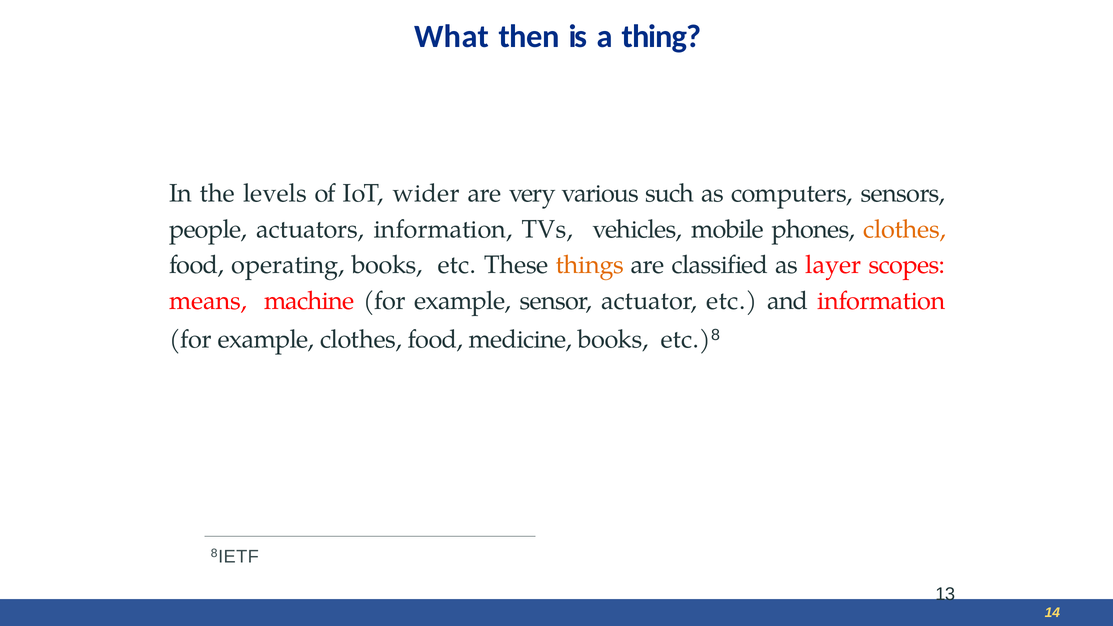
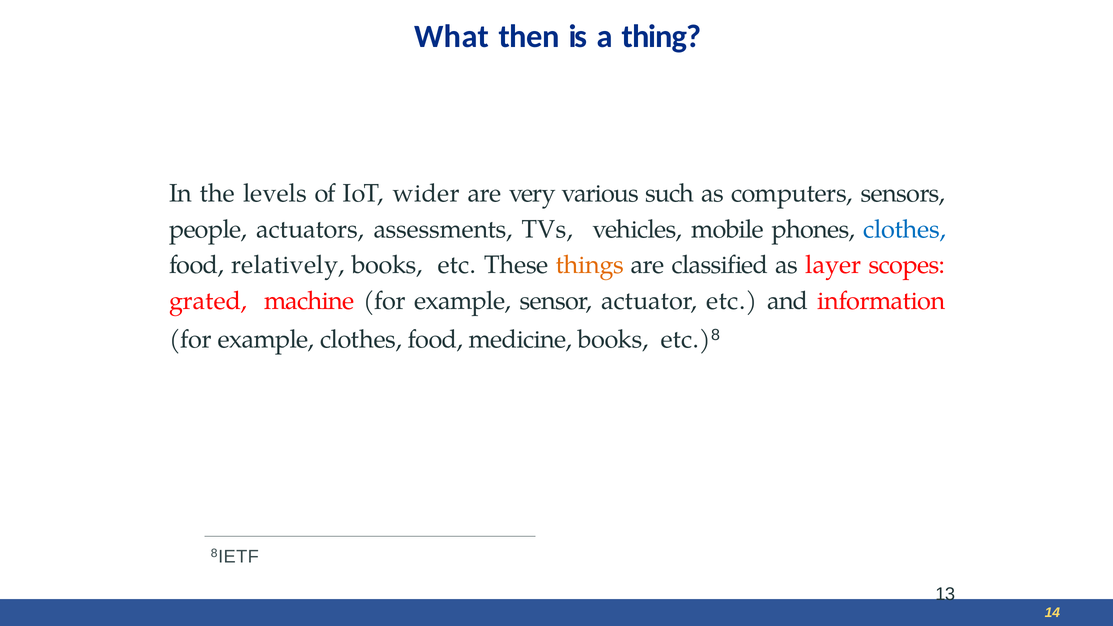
actuators information: information -> assessments
clothes at (905, 229) colour: orange -> blue
operating: operating -> relatively
means: means -> grated
